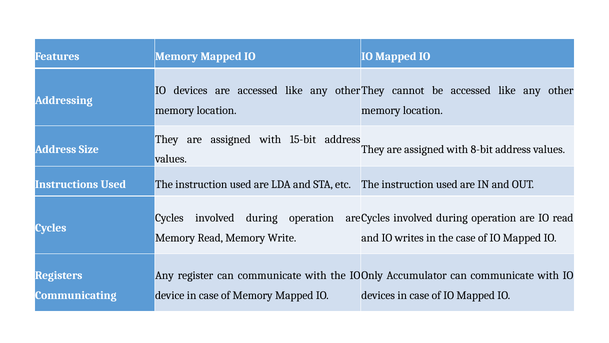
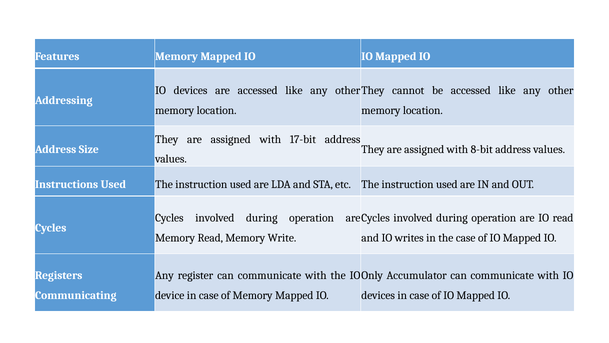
15-bit: 15-bit -> 17-bit
